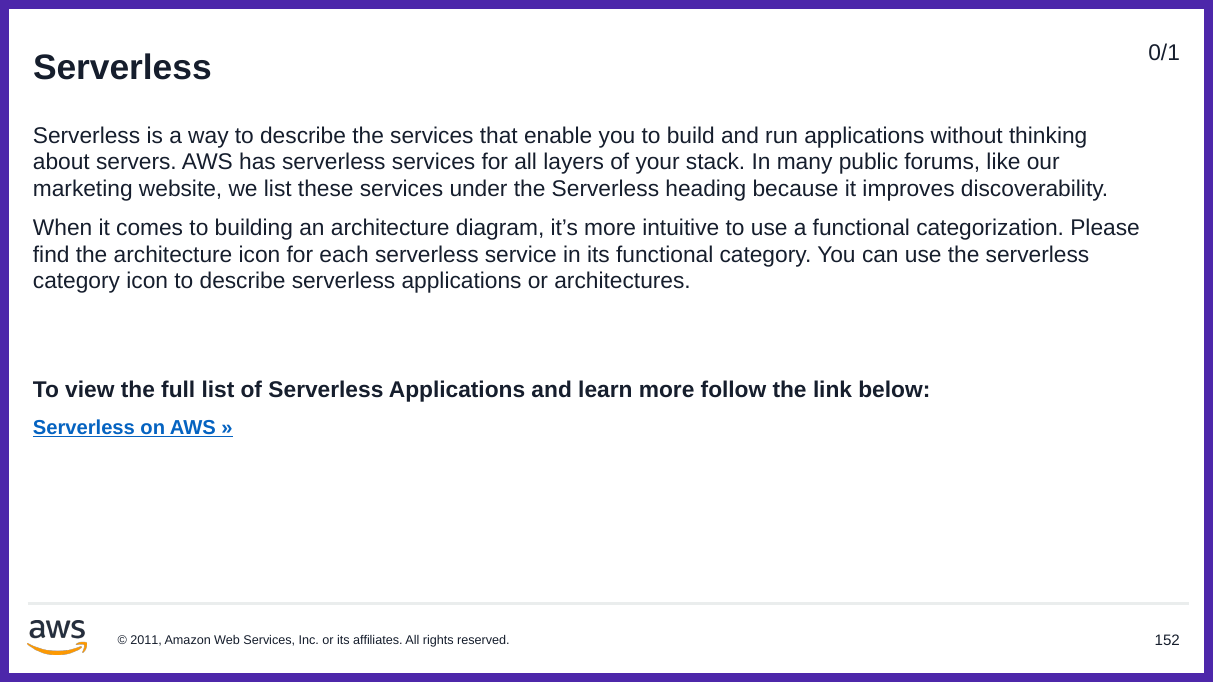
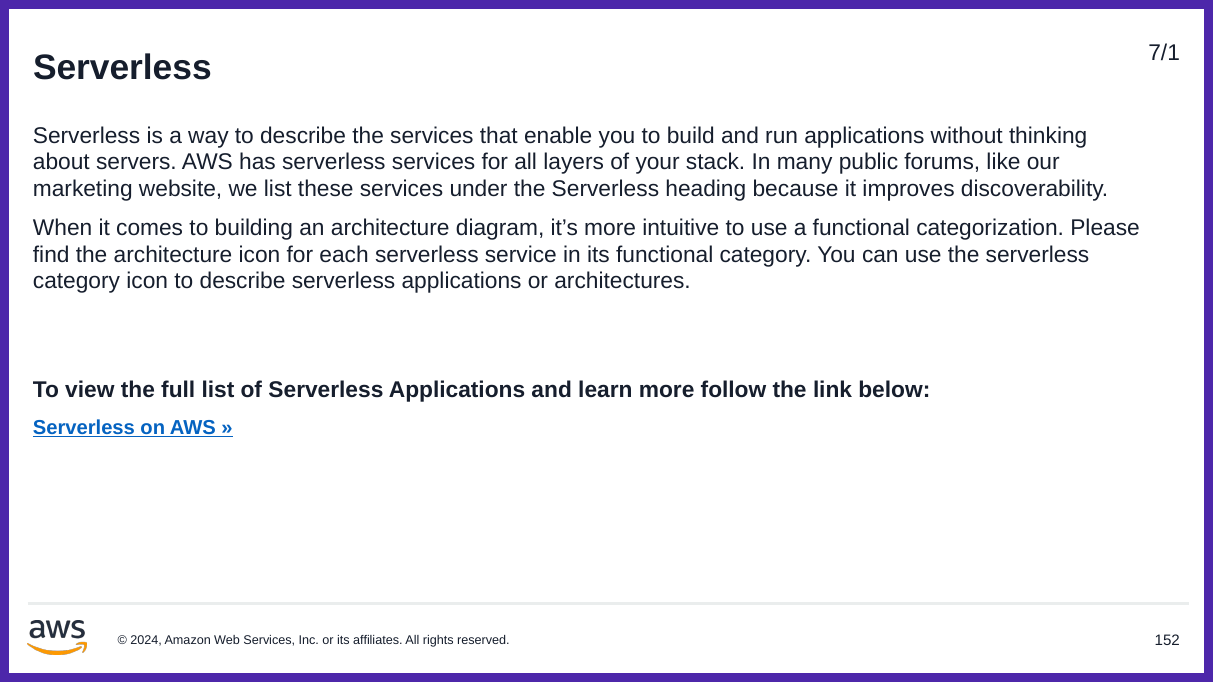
0/1: 0/1 -> 7/1
2011: 2011 -> 2024
